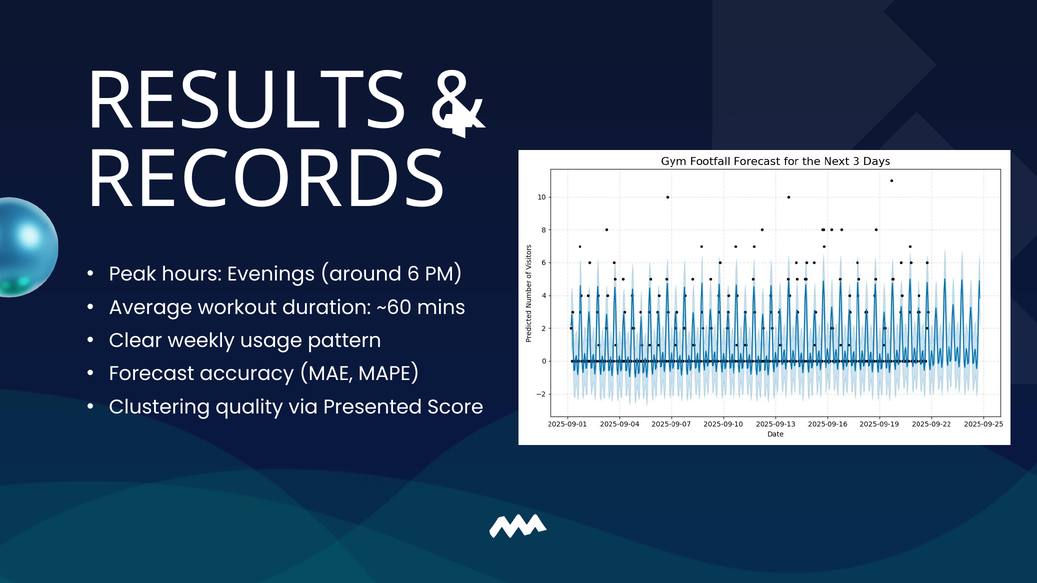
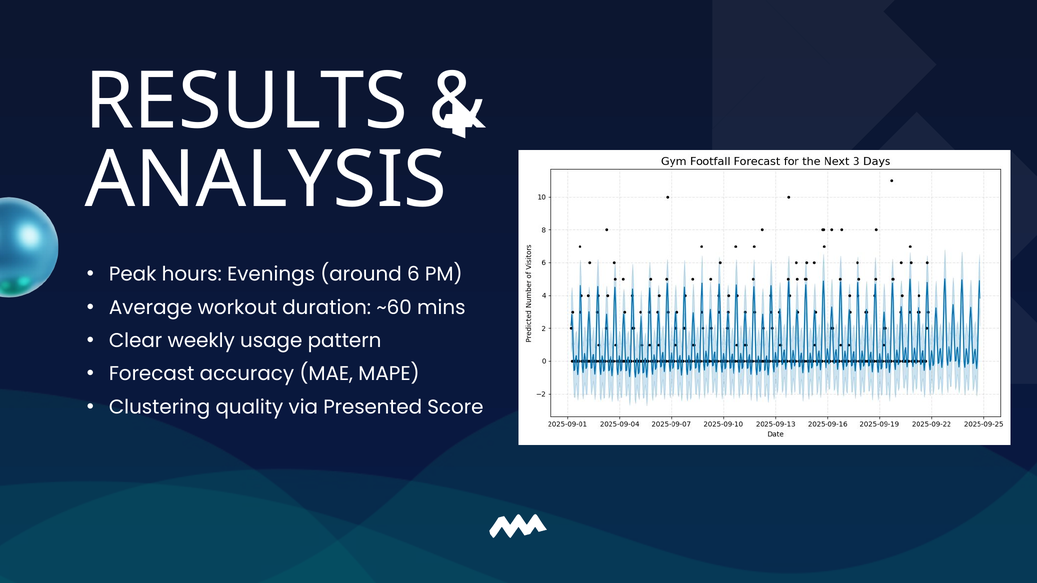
RECORDS: RECORDS -> ANALYSIS
